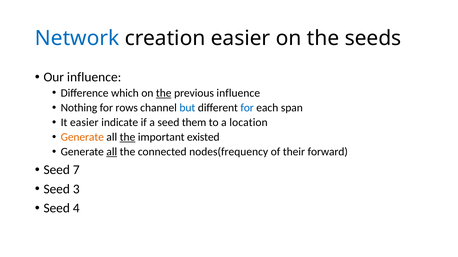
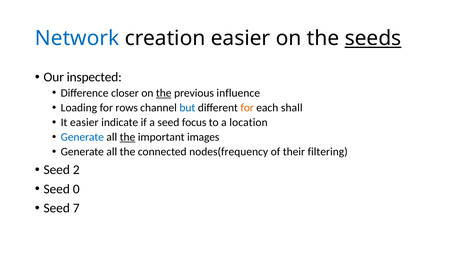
seeds underline: none -> present
Our influence: influence -> inspected
which: which -> closer
Nothing: Nothing -> Loading
for at (247, 108) colour: blue -> orange
span: span -> shall
them: them -> focus
Generate at (82, 137) colour: orange -> blue
existed: existed -> images
all at (112, 152) underline: present -> none
forward: forward -> filtering
7: 7 -> 2
3: 3 -> 0
4: 4 -> 7
